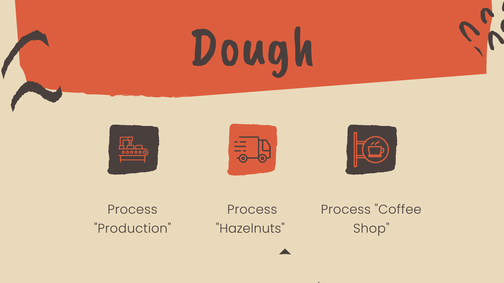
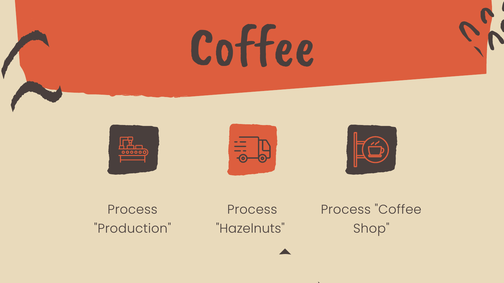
Dough at (252, 46): Dough -> Coffee
